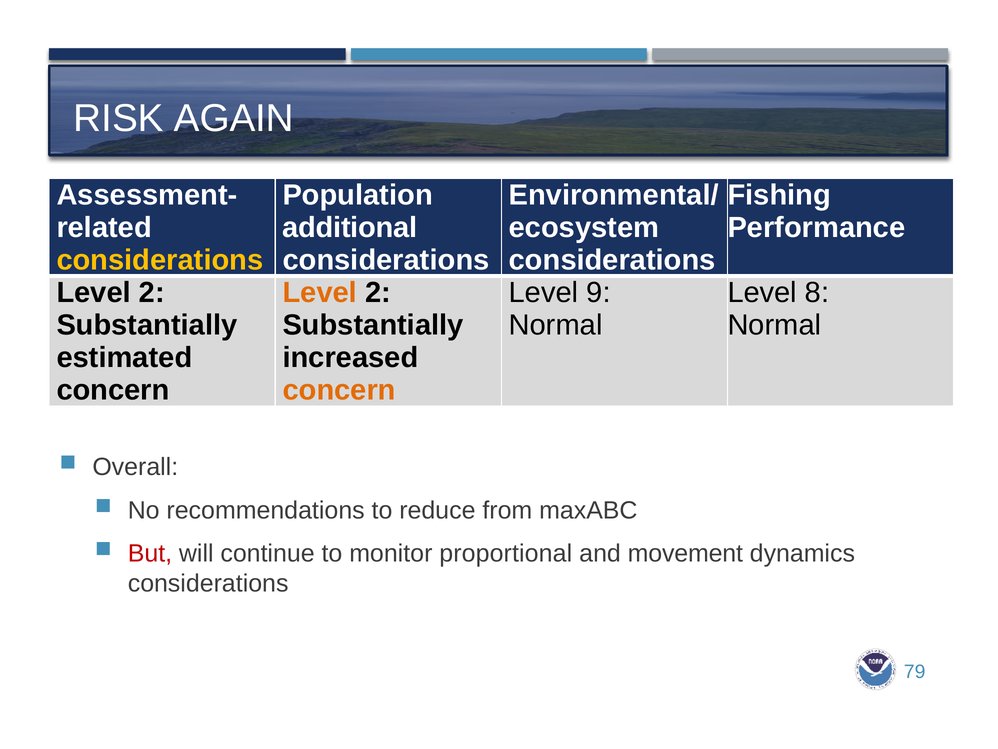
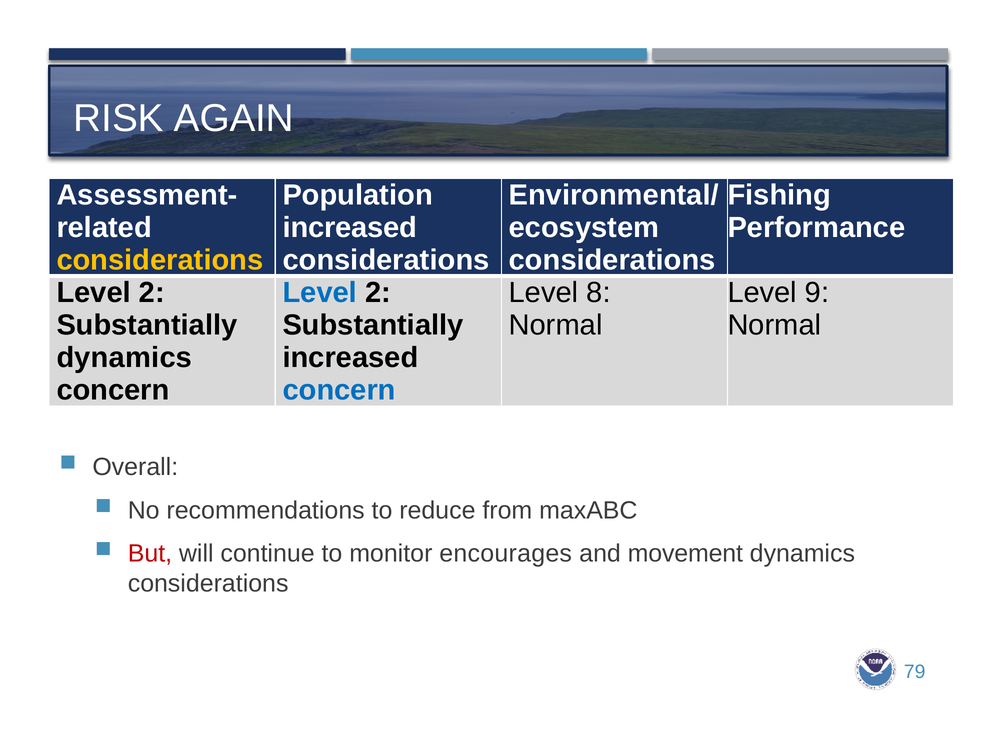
additional at (350, 228): additional -> increased
Level at (320, 293) colour: orange -> blue
9: 9 -> 8
8: 8 -> 9
estimated at (124, 357): estimated -> dynamics
concern at (339, 390) colour: orange -> blue
proportional: proportional -> encourages
